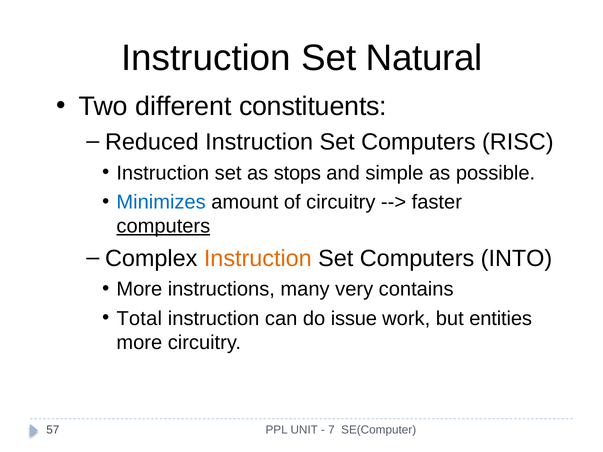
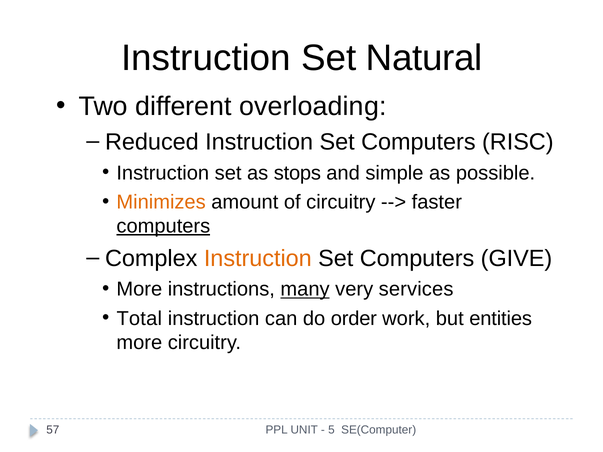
constituents: constituents -> overloading
Minimizes colour: blue -> orange
INTO: INTO -> GIVE
many underline: none -> present
contains: contains -> services
issue: issue -> order
7: 7 -> 5
